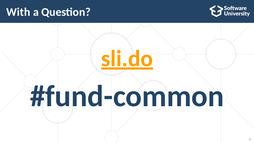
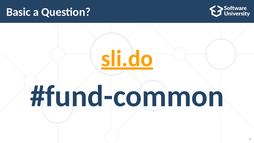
With: With -> Basic
